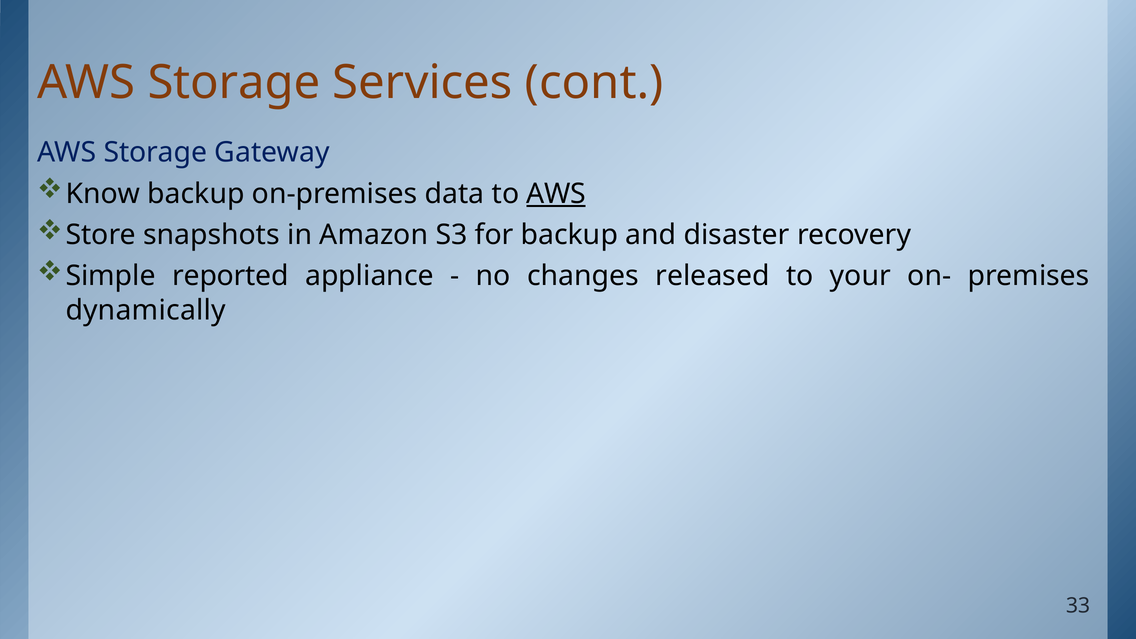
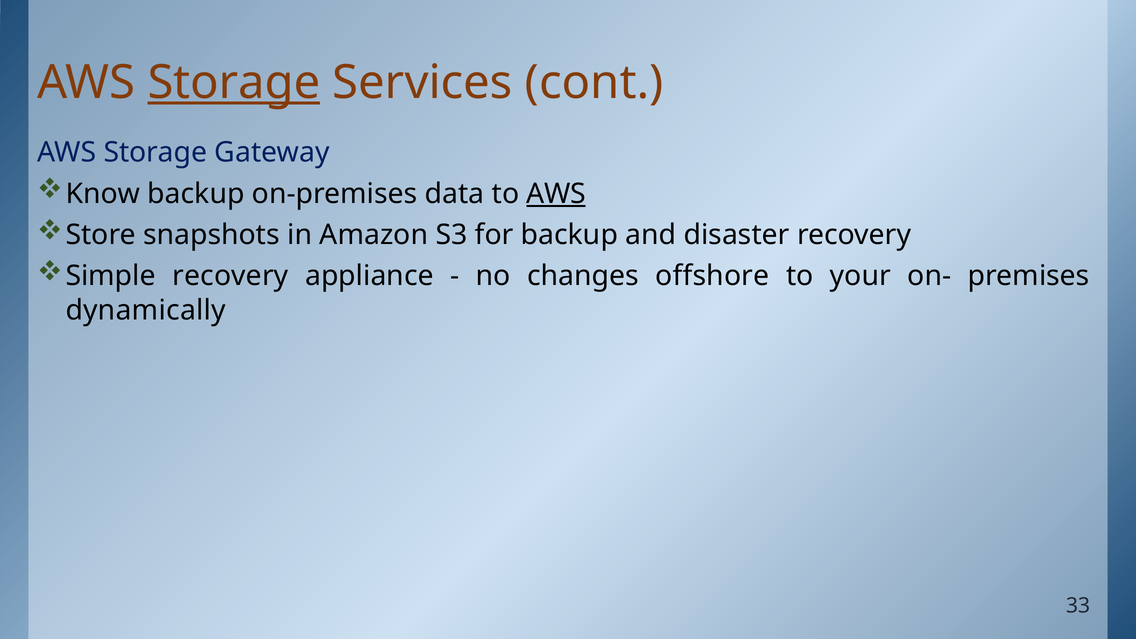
Storage at (234, 83) underline: none -> present
Simple reported: reported -> recovery
released: released -> offshore
